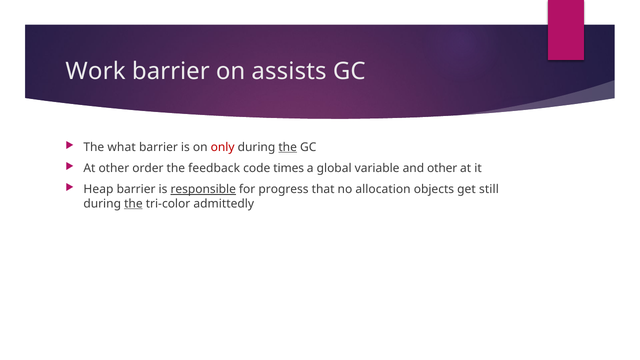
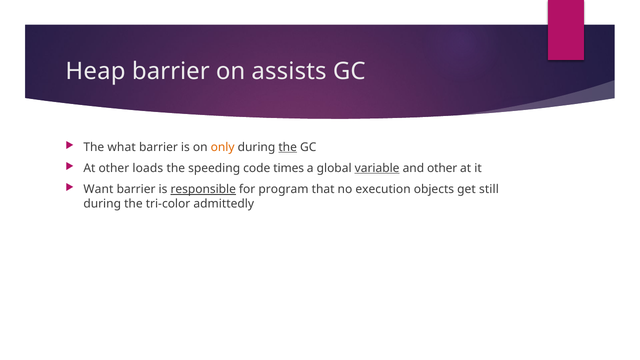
Work: Work -> Heap
only colour: red -> orange
order: order -> loads
feedback: feedback -> speeding
variable underline: none -> present
Heap: Heap -> Want
progress: progress -> program
allocation: allocation -> execution
the at (133, 204) underline: present -> none
